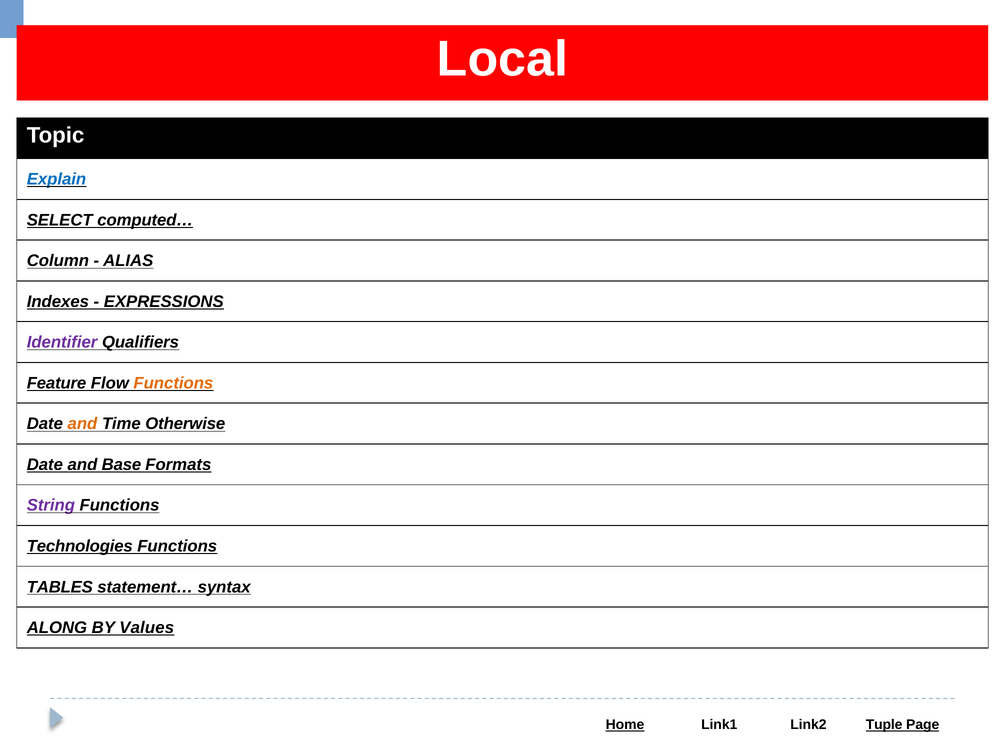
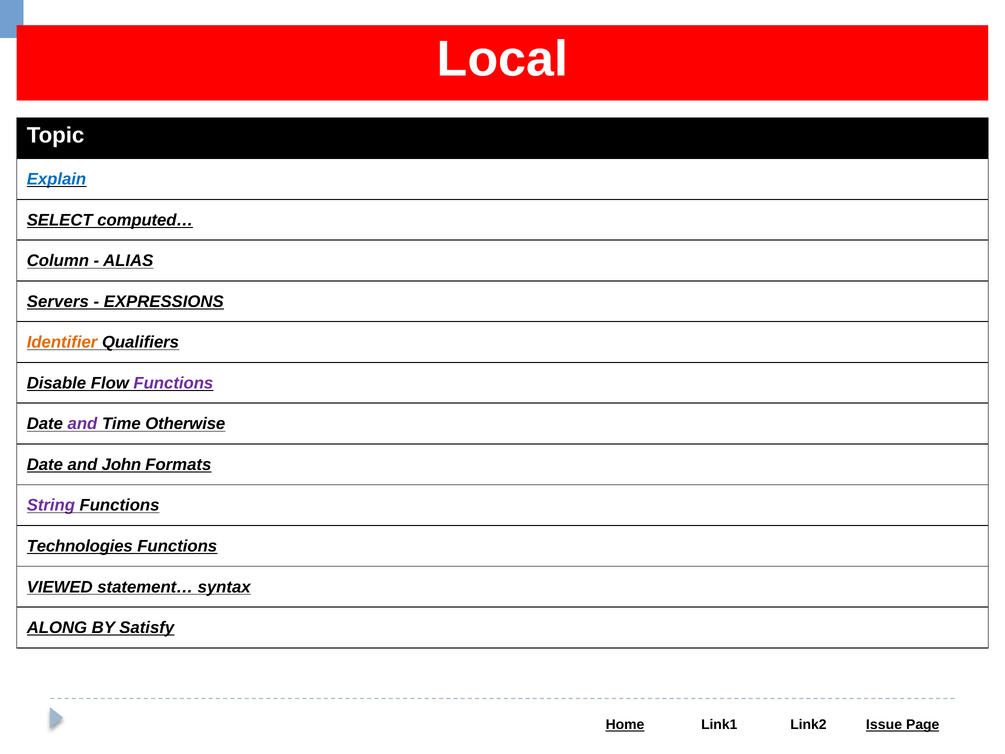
Indexes: Indexes -> Servers
Identifier colour: purple -> orange
Feature: Feature -> Disable
Functions at (173, 383) colour: orange -> purple
and at (82, 424) colour: orange -> purple
Base: Base -> John
TABLES: TABLES -> VIEWED
Values: Values -> Satisfy
Tuple: Tuple -> Issue
